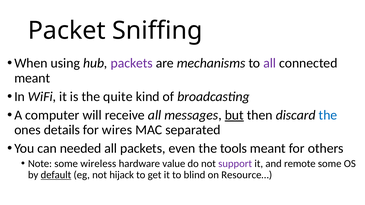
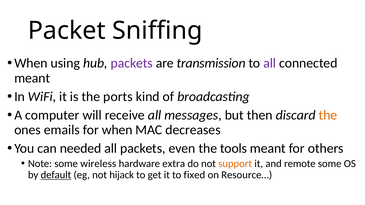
mechanisms: mechanisms -> transmission
quite: quite -> ports
but underline: present -> none
the at (328, 115) colour: blue -> orange
details: details -> emails
for wires: wires -> when
separated: separated -> decreases
value: value -> extra
support colour: purple -> orange
blind: blind -> fixed
